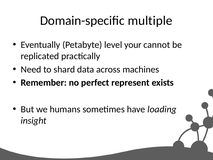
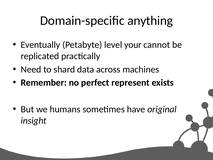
multiple: multiple -> anything
loading: loading -> original
